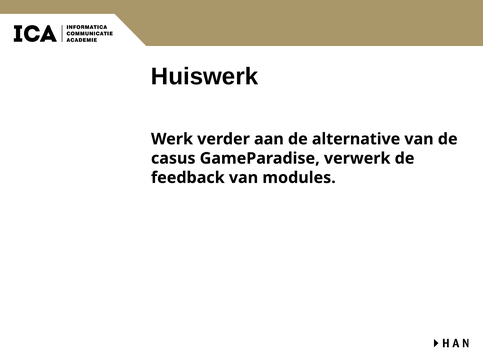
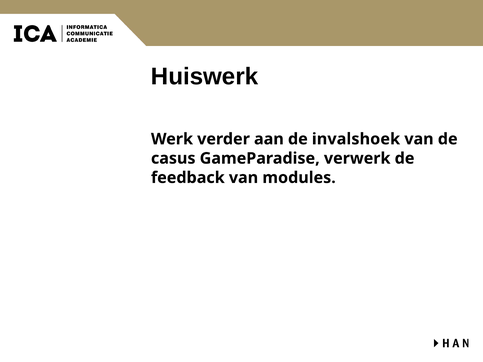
alternative: alternative -> invalshoek
